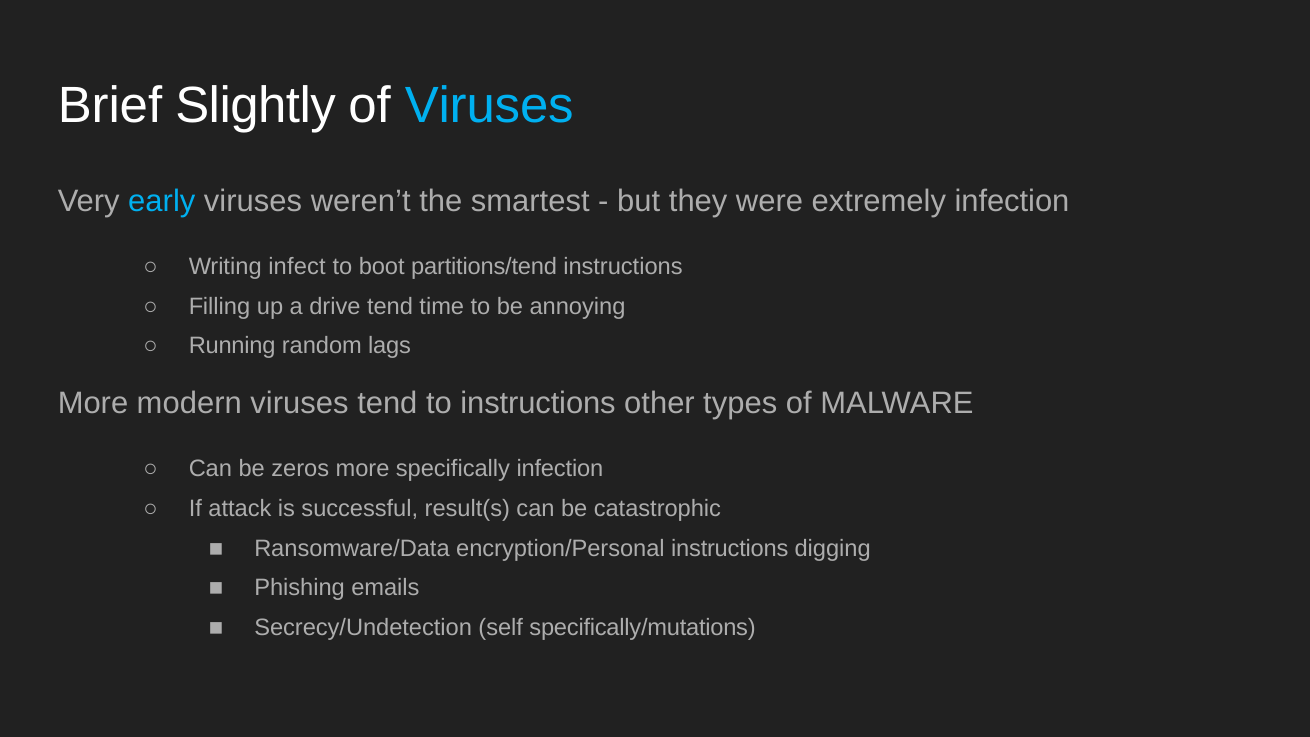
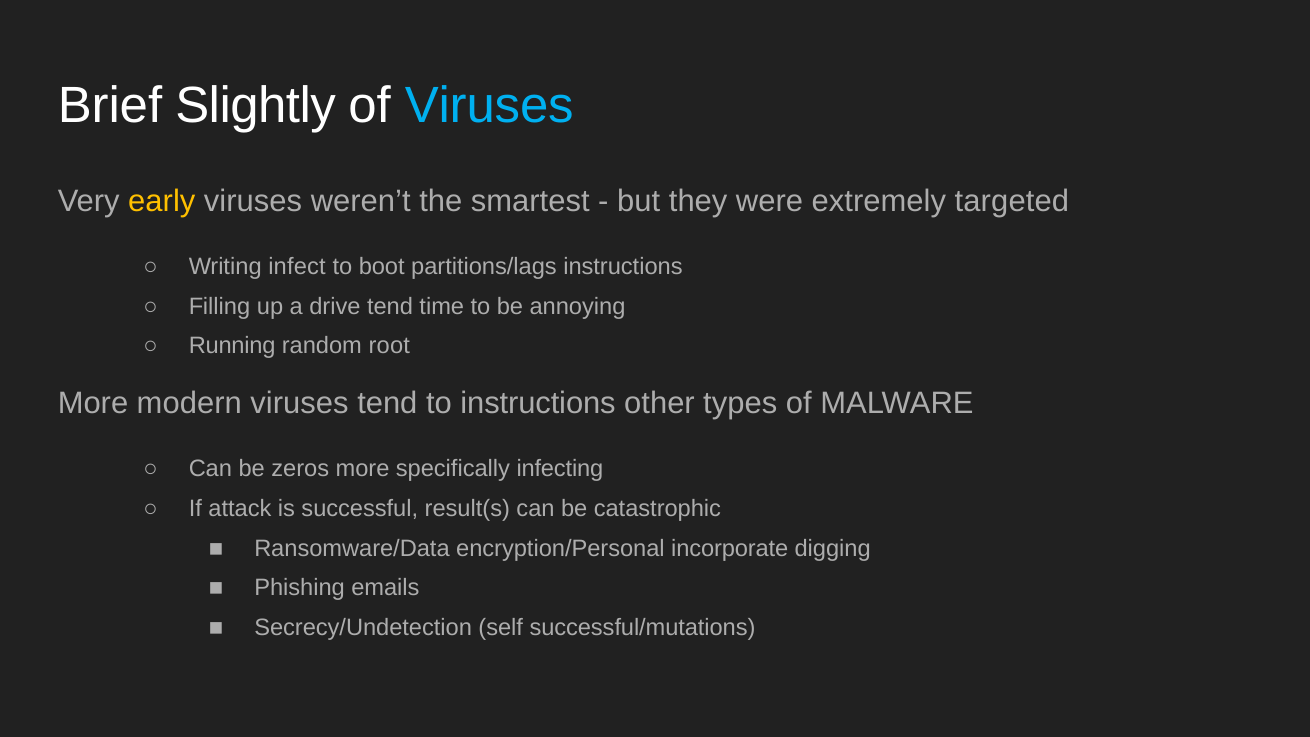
early colour: light blue -> yellow
extremely infection: infection -> targeted
partitions/tend: partitions/tend -> partitions/lags
lags: lags -> root
specifically infection: infection -> infecting
encryption/Personal instructions: instructions -> incorporate
specifically/mutations: specifically/mutations -> successful/mutations
